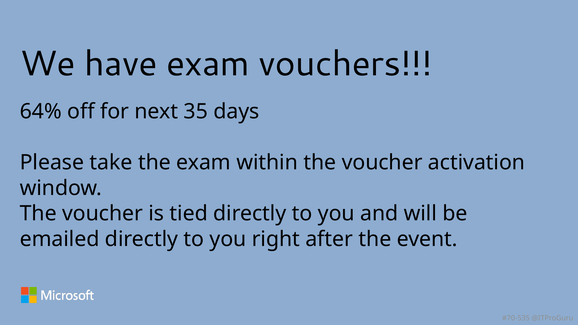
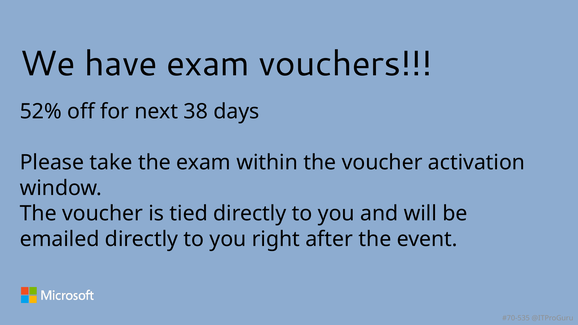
64%: 64% -> 52%
35: 35 -> 38
